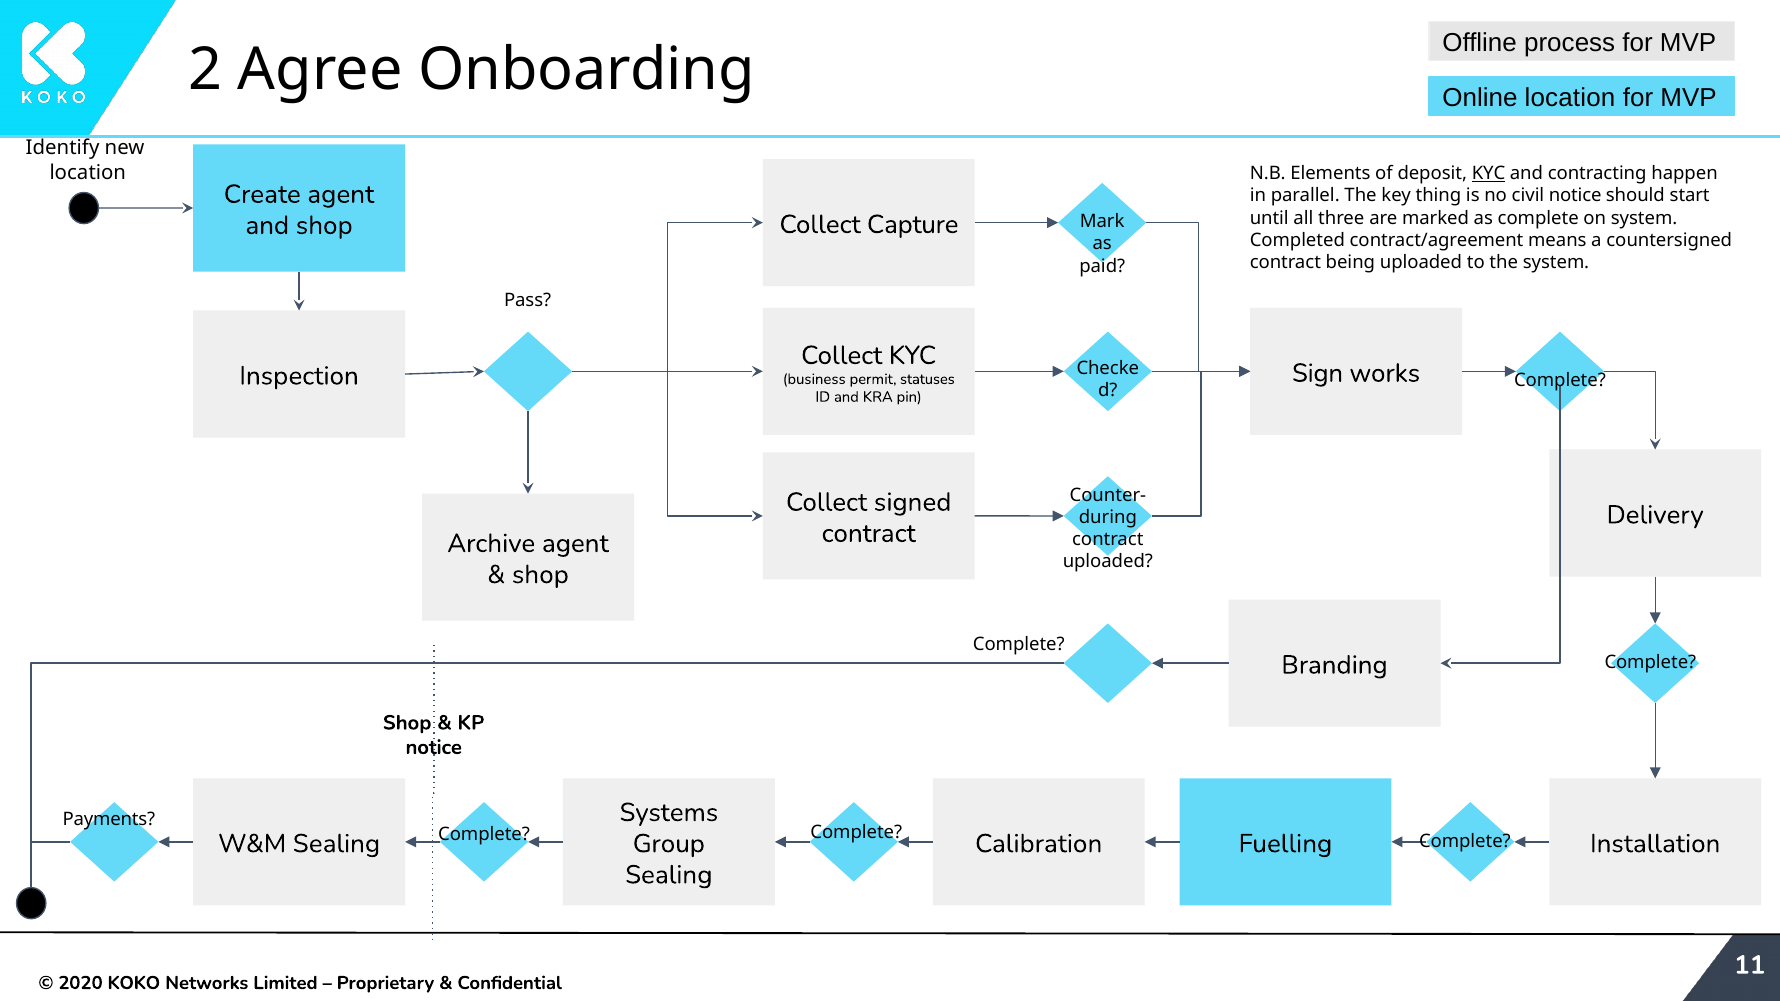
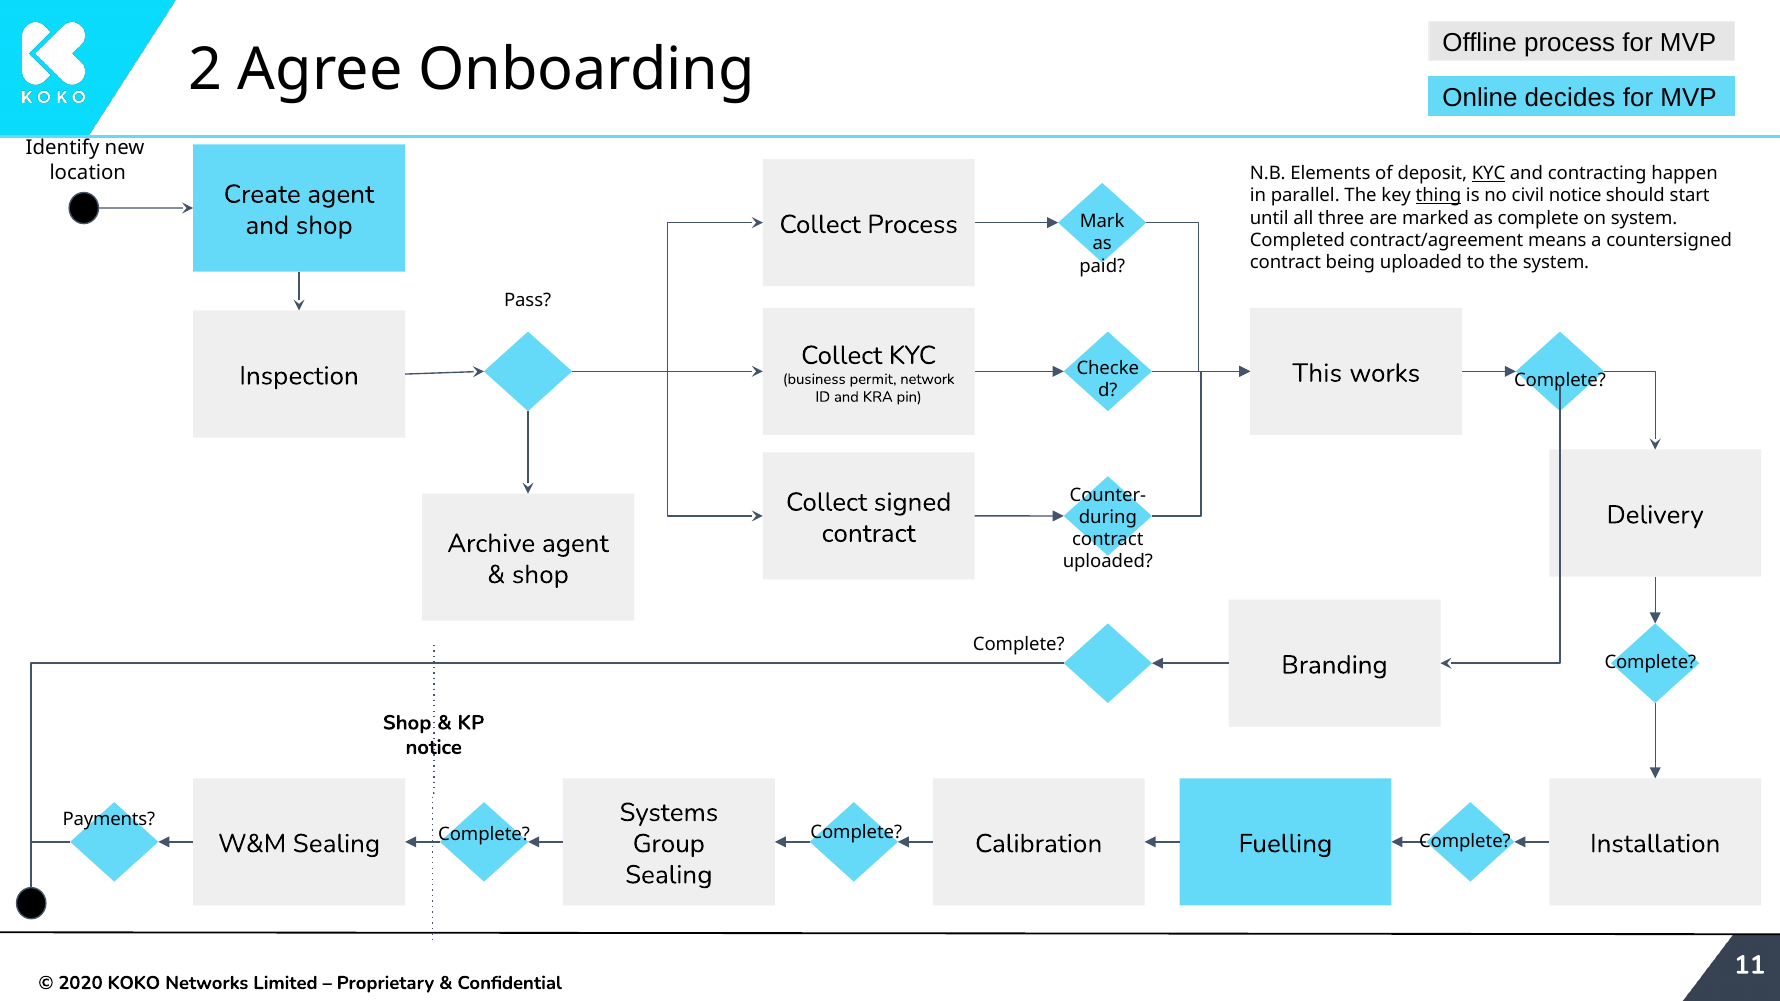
Online location: location -> decides
thing underline: none -> present
Collect Capture: Capture -> Process
Sign: Sign -> This
statuses: statuses -> network
